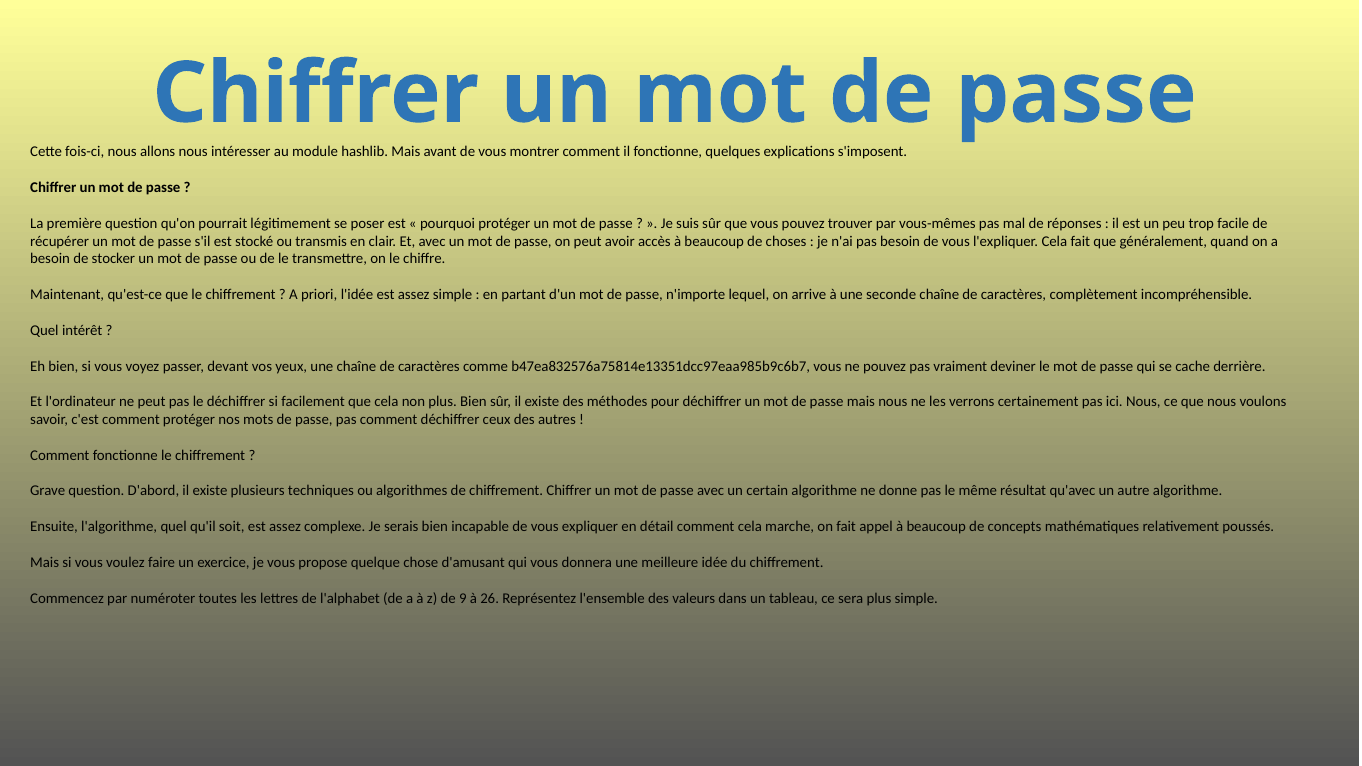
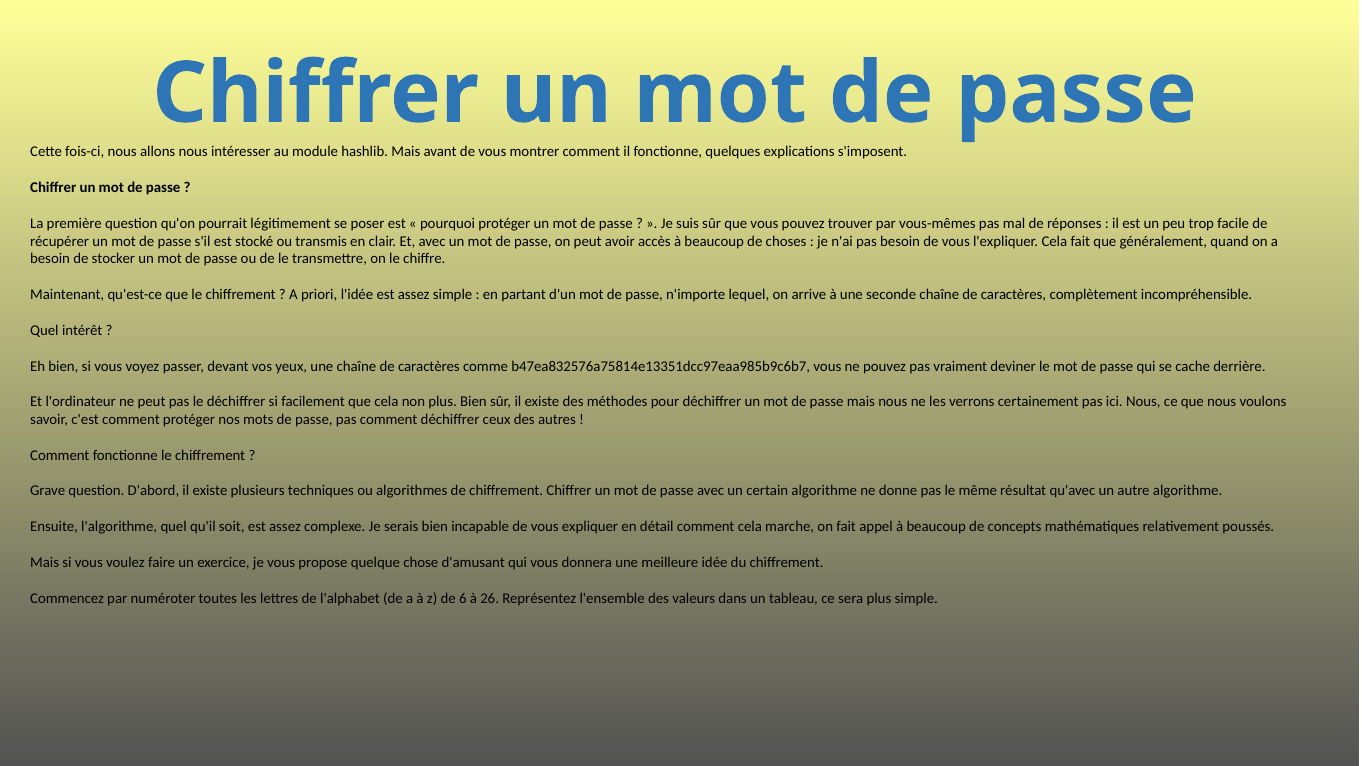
9: 9 -> 6
